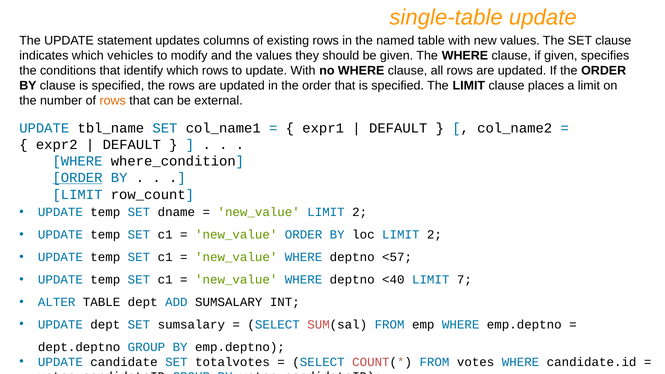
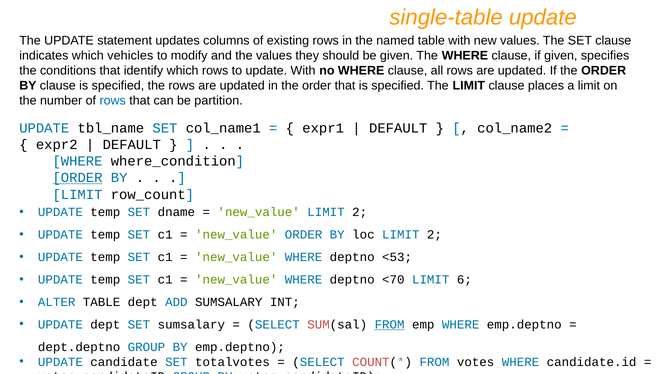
rows at (113, 101) colour: orange -> blue
external: external -> partition
<57: <57 -> <53
<40: <40 -> <70
7: 7 -> 6
FROM at (390, 325) underline: none -> present
